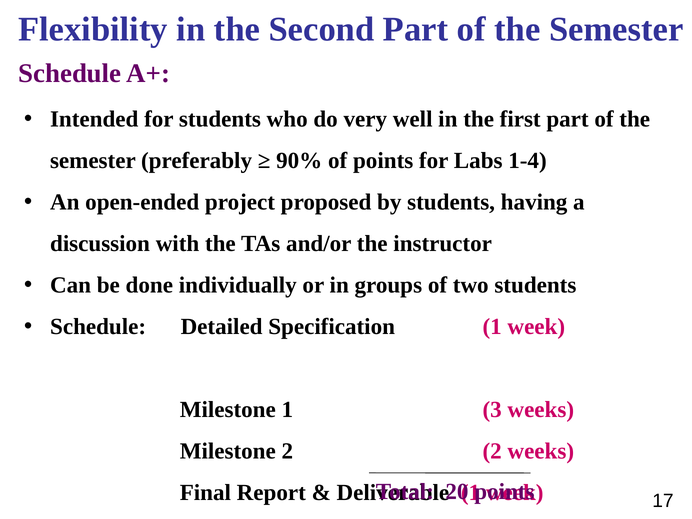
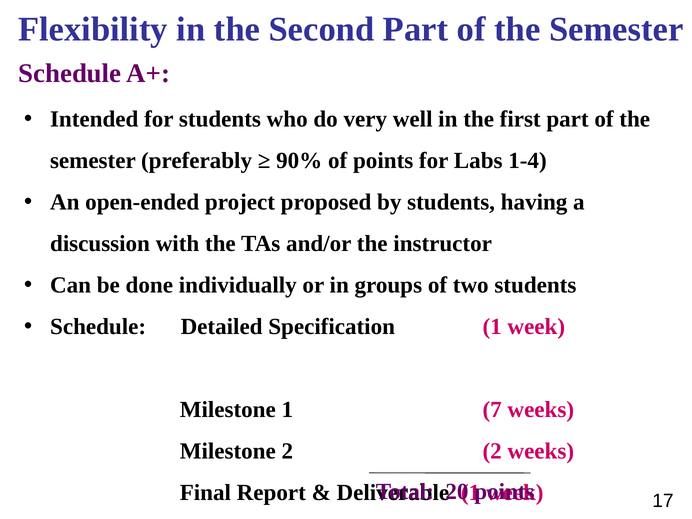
3: 3 -> 7
